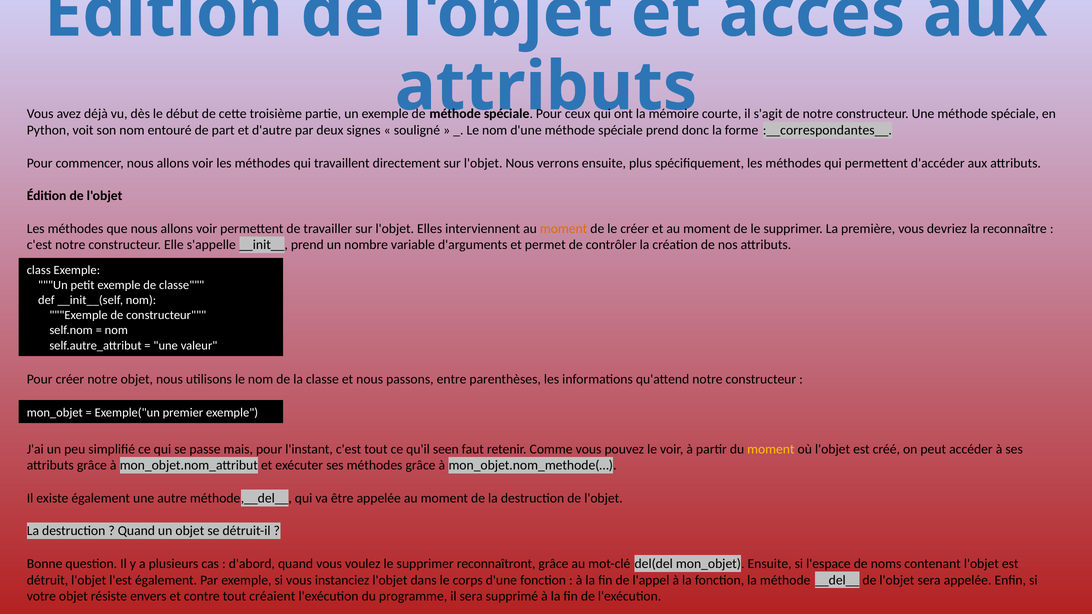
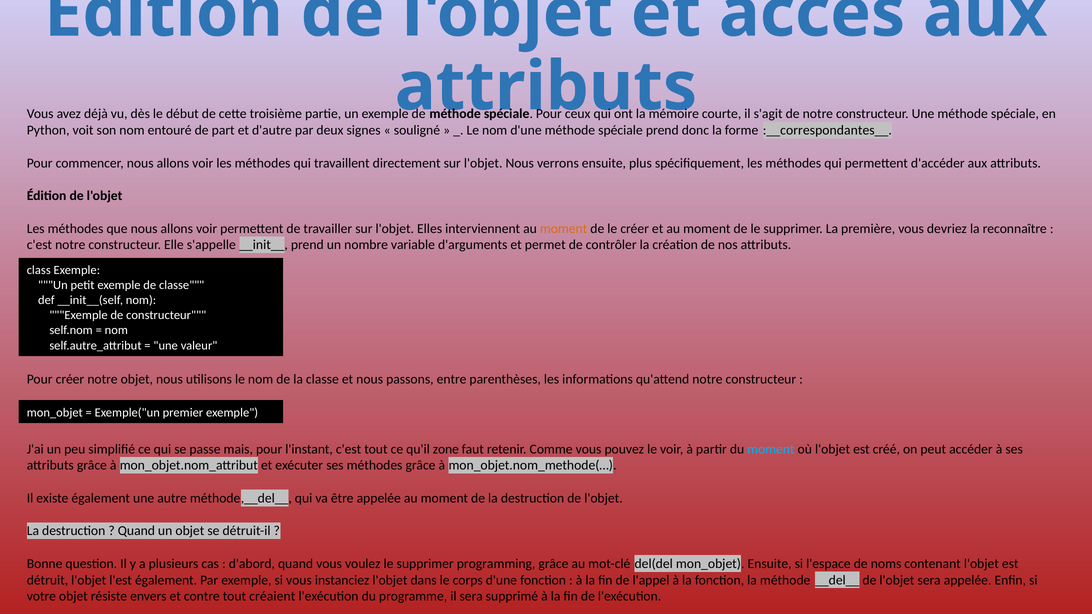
seen: seen -> zone
moment at (771, 449) colour: yellow -> light blue
reconnaîtront: reconnaîtront -> programming
